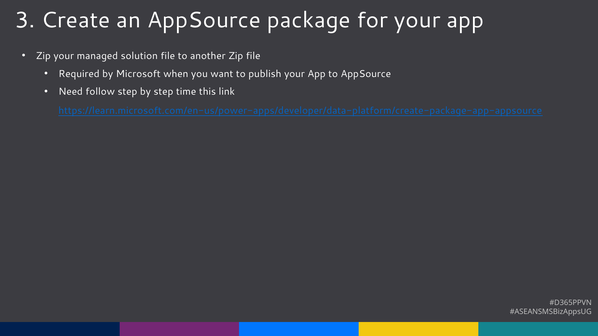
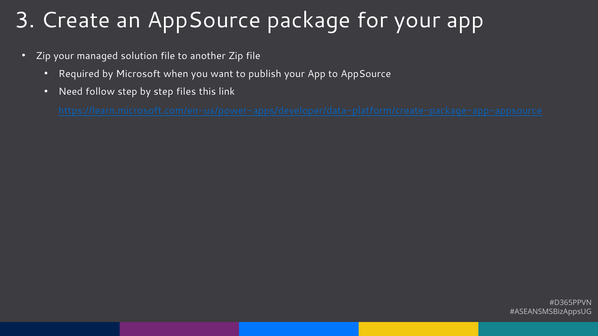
time: time -> files
